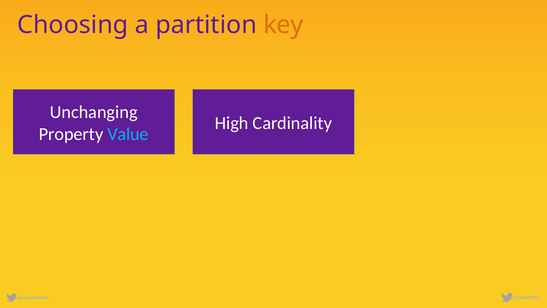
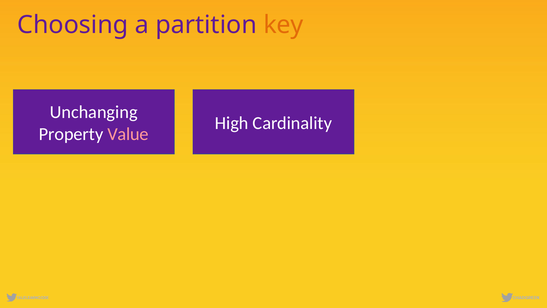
Value colour: light blue -> pink
